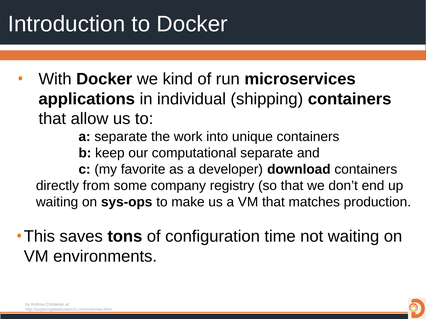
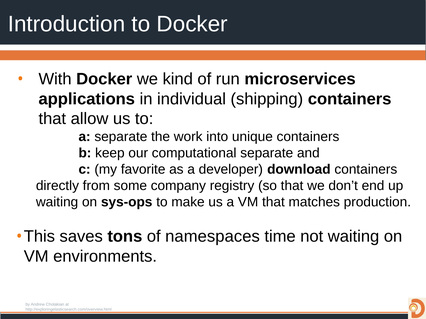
configuration: configuration -> namespaces
